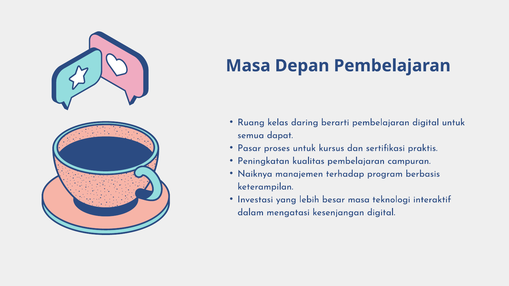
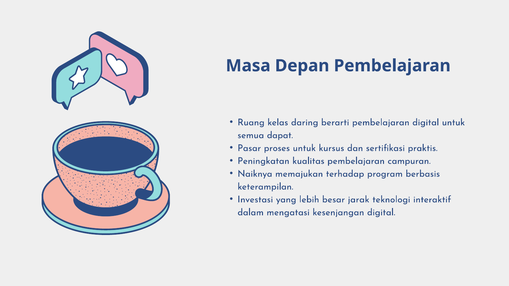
manajemen: manajemen -> memajukan
besar masa: masa -> jarak
